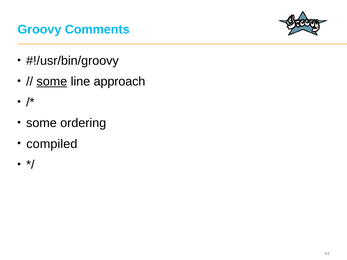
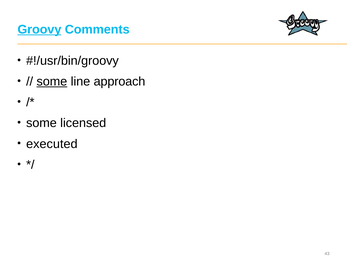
Groovy underline: none -> present
ordering: ordering -> licensed
compiled: compiled -> executed
